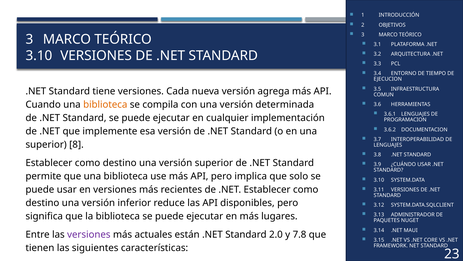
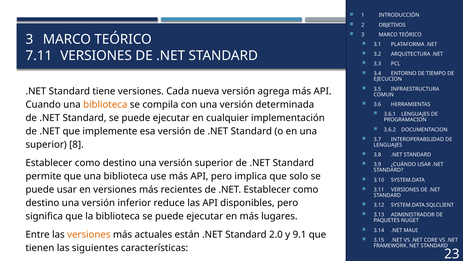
3.10 at (39, 56): 3.10 -> 7.11
versiones at (89, 234) colour: purple -> orange
7.8: 7.8 -> 9.1
